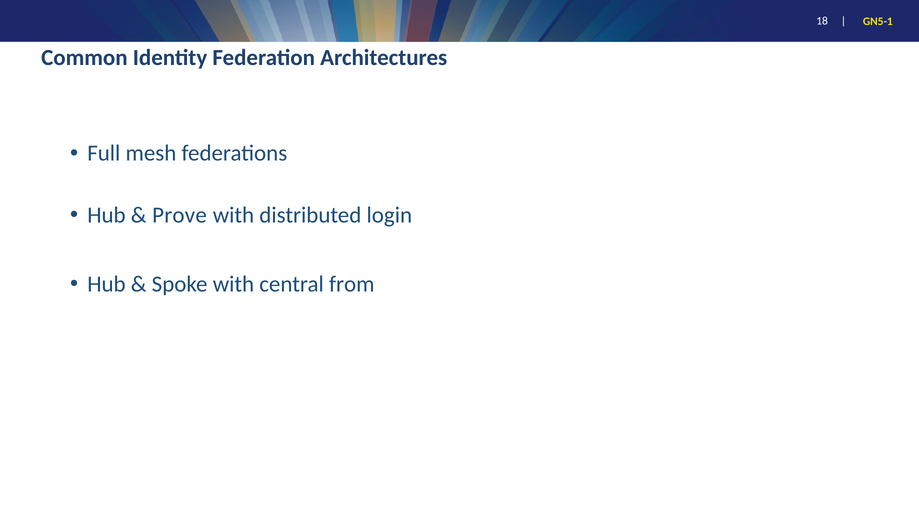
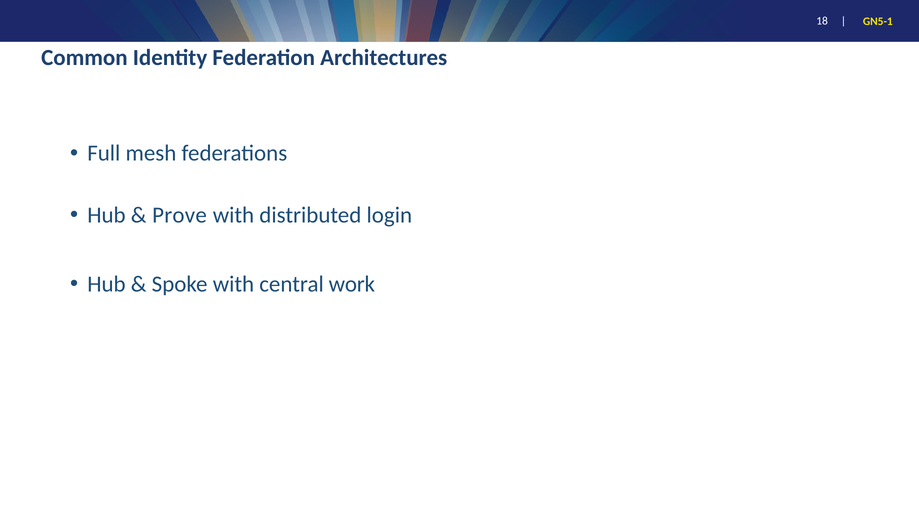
from: from -> work
